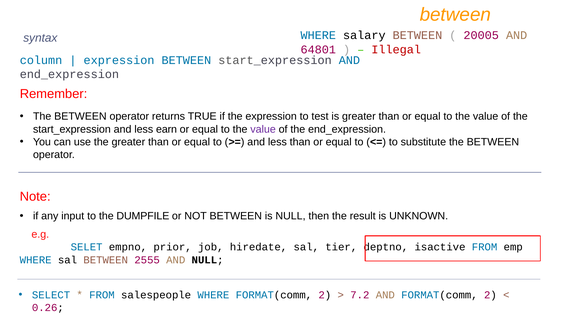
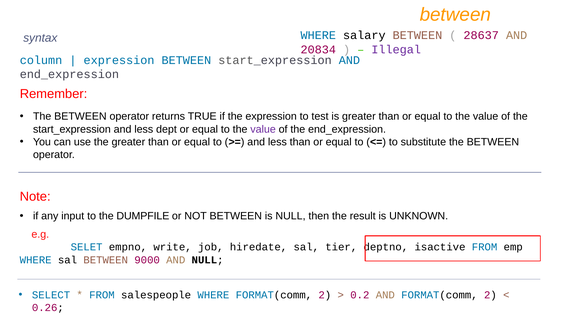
20005: 20005 -> 28637
64801: 64801 -> 20834
Illegal colour: red -> purple
earn: earn -> dept
prior: prior -> write
2555: 2555 -> 9000
7.2: 7.2 -> 0.2
